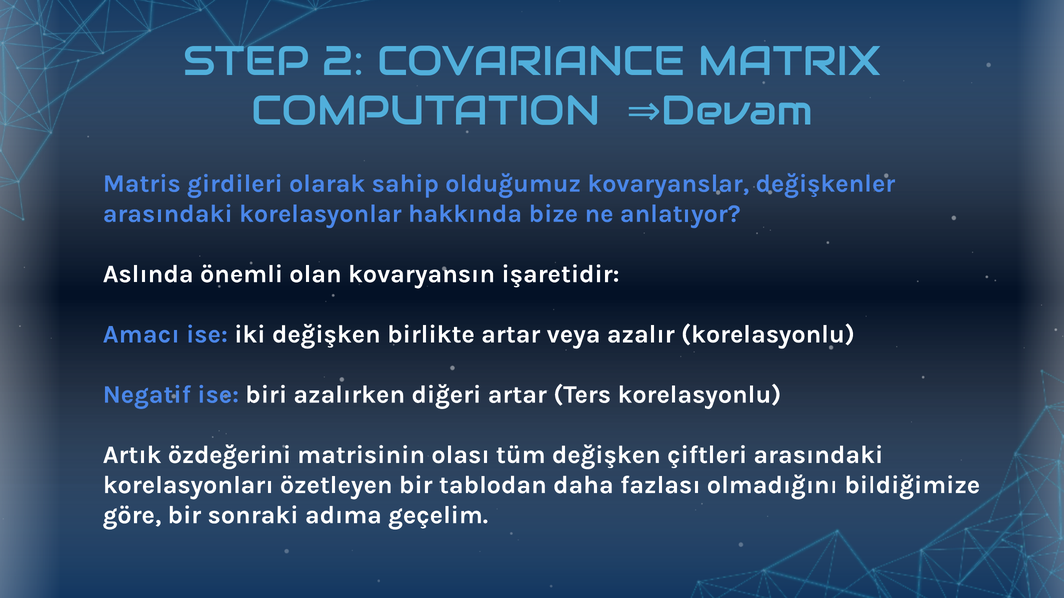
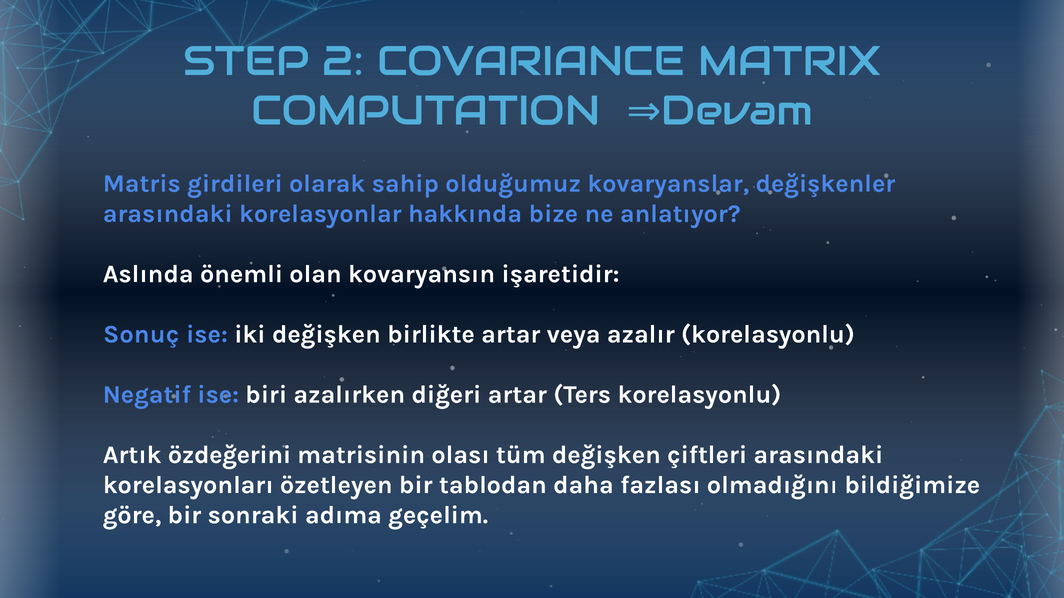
Amacı: Amacı -> Sonuç
